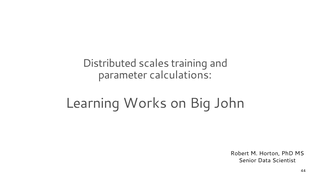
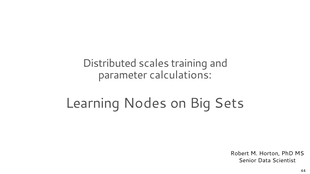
Works: Works -> Nodes
John: John -> Sets
